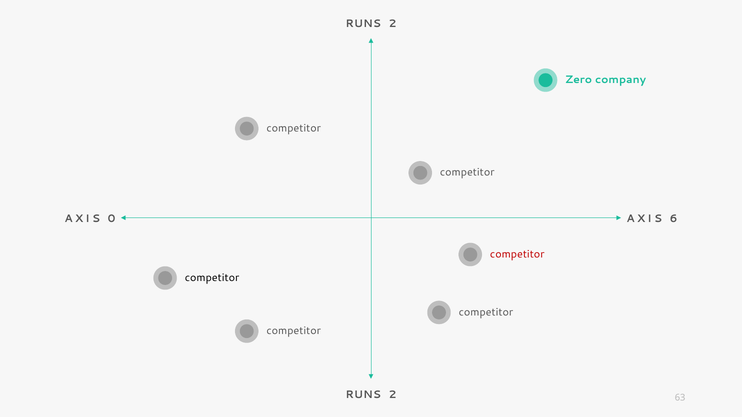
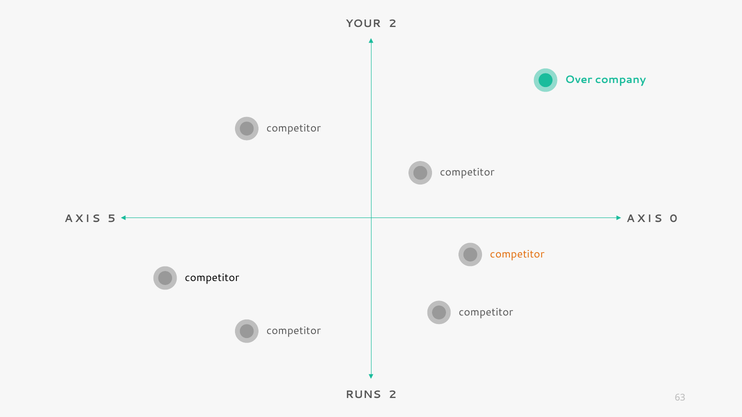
RUNS at (363, 24): RUNS -> YOUR
Zero: Zero -> Over
0: 0 -> 5
6: 6 -> 0
competitor at (517, 254) colour: red -> orange
